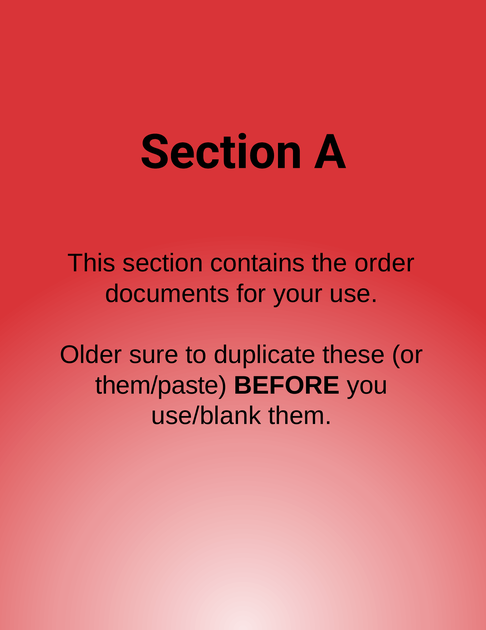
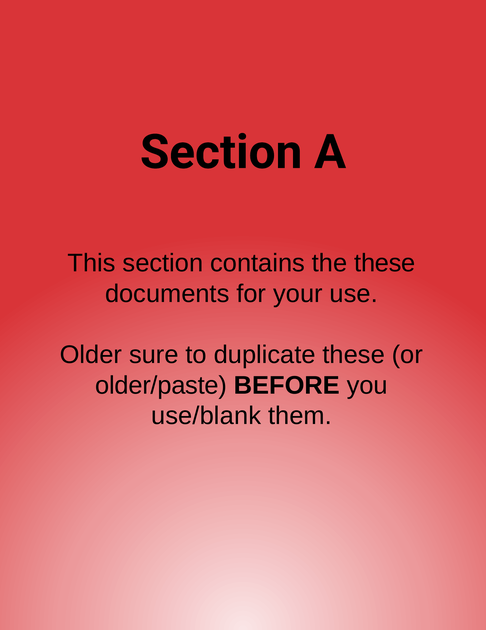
the order: order -> these
them/paste: them/paste -> older/paste
